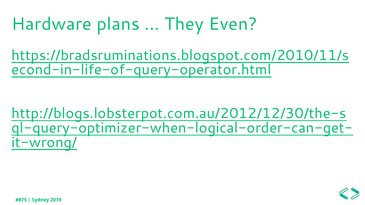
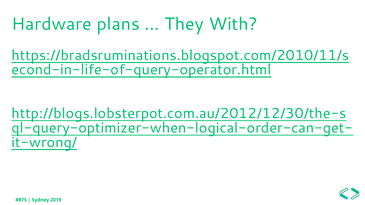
Even: Even -> With
